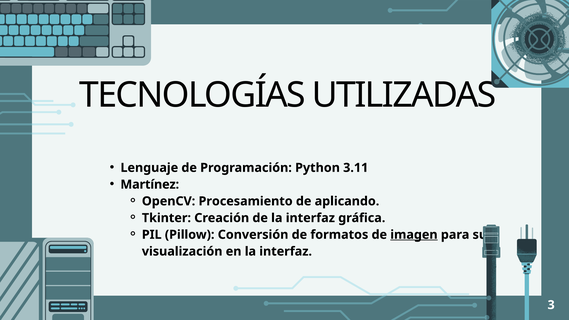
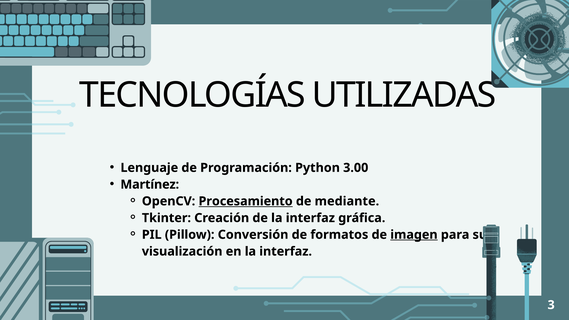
3.11: 3.11 -> 3.00
Procesamiento underline: none -> present
aplicando: aplicando -> mediante
